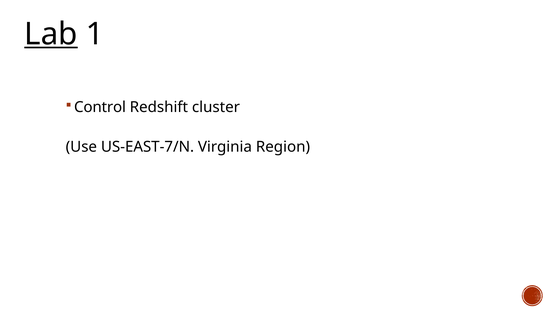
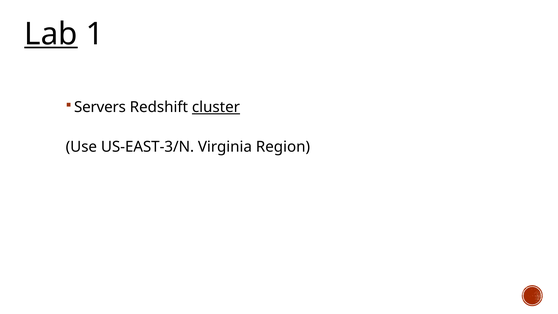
Control: Control -> Servers
cluster underline: none -> present
US-EAST-7/N: US-EAST-7/N -> US-EAST-3/N
